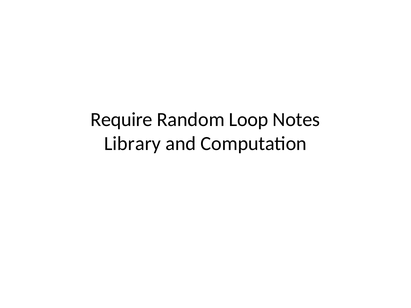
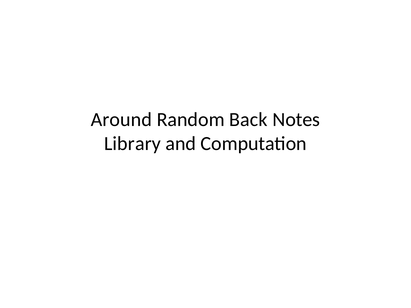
Require: Require -> Around
Loop: Loop -> Back
